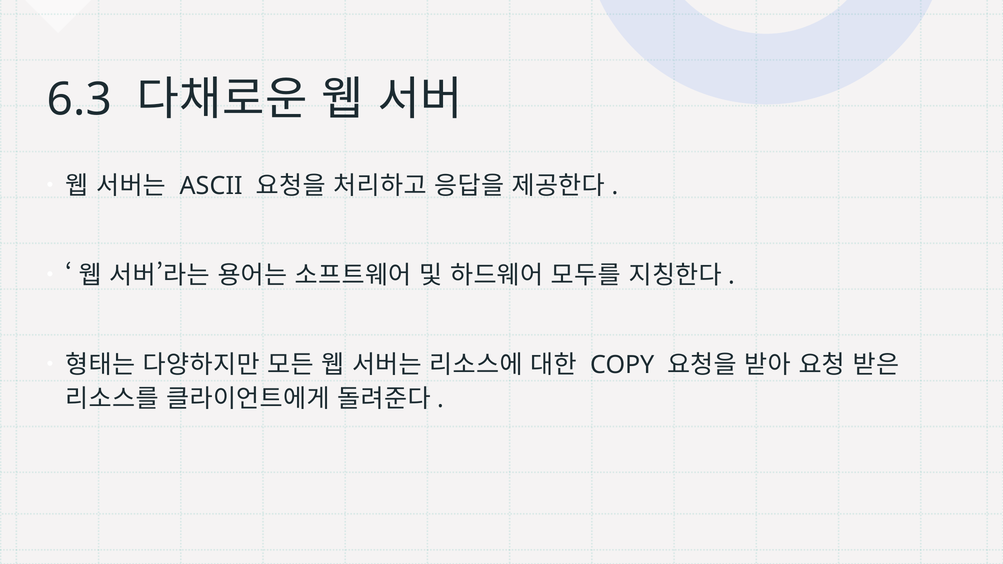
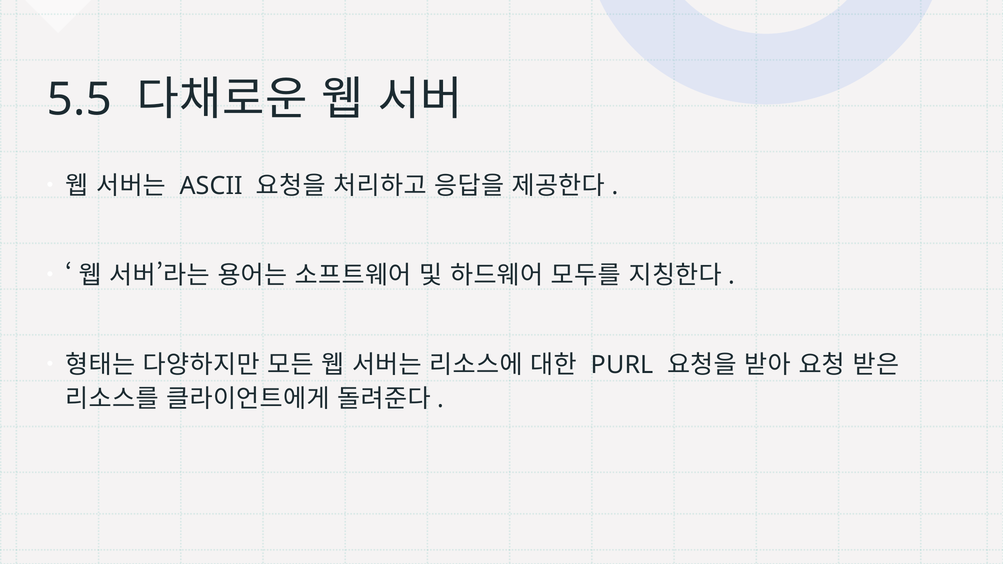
6.3: 6.3 -> 5.5
COPY: COPY -> PURL
